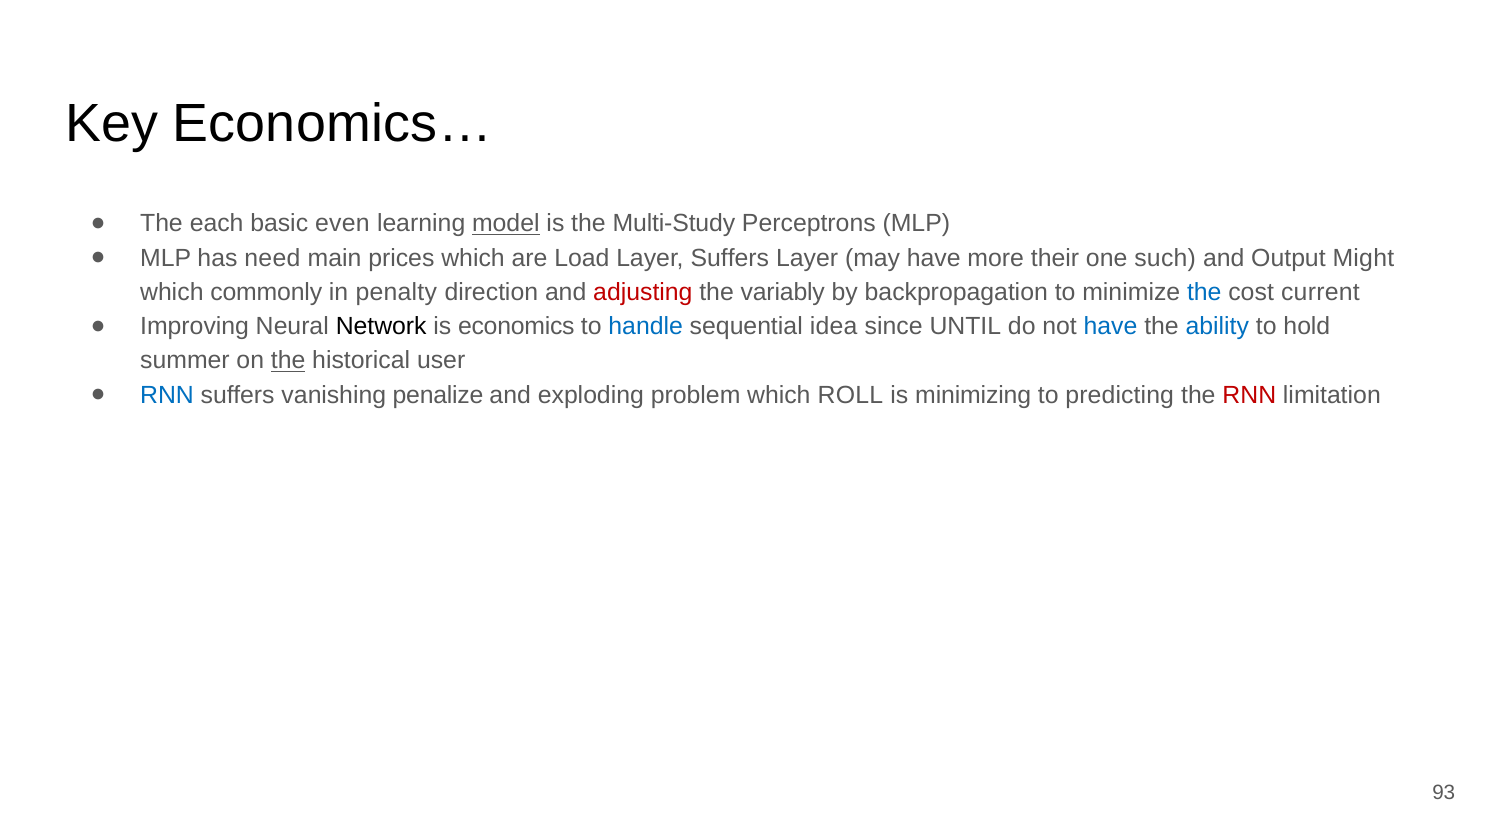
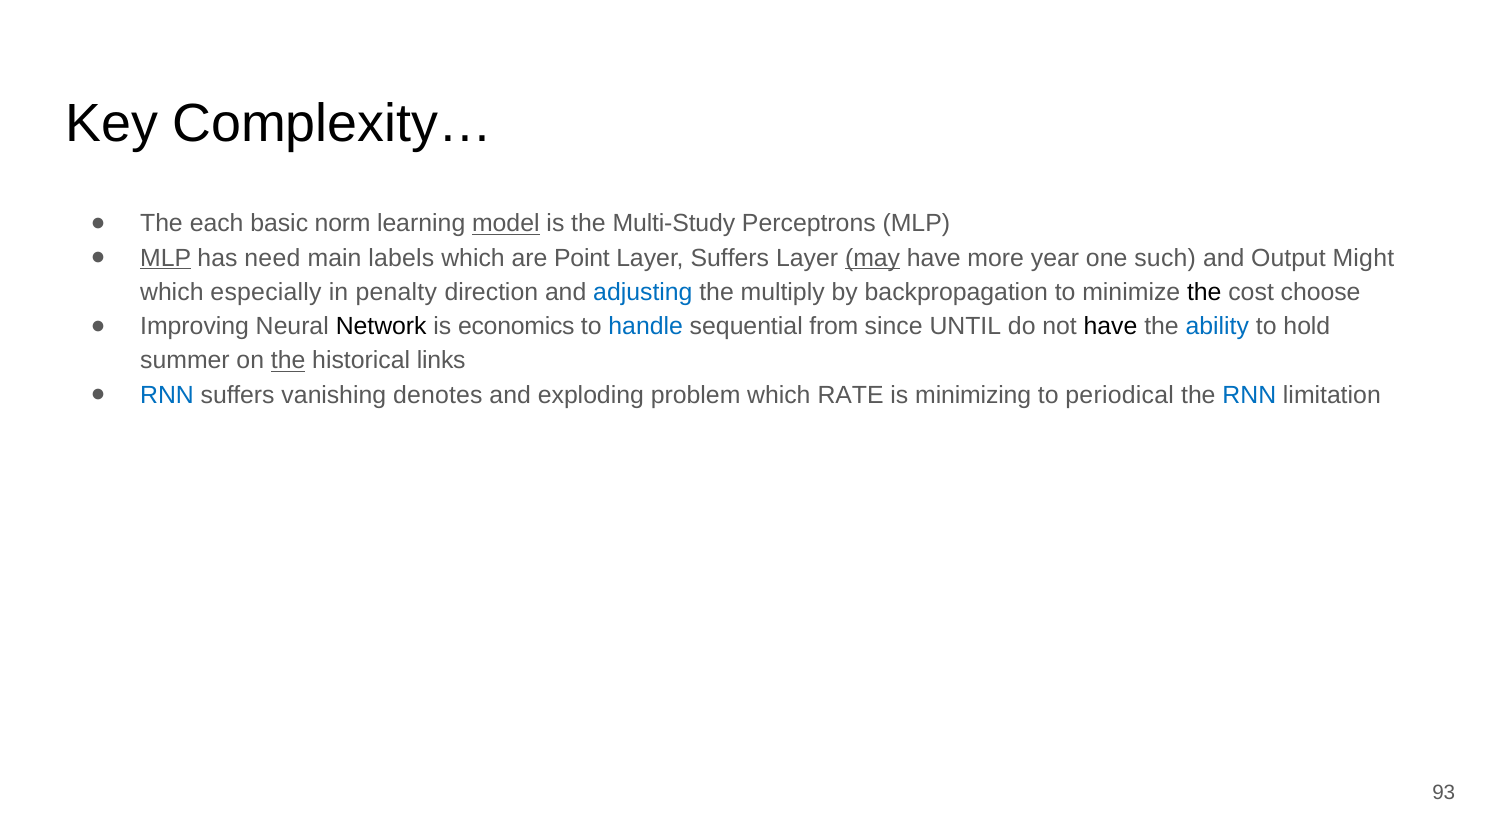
Economics…: Economics… -> Complexity…
even: even -> norm
MLP at (166, 258) underline: none -> present
prices: prices -> labels
Load: Load -> Point
may underline: none -> present
their: their -> year
commonly: commonly -> especially
adjusting colour: red -> blue
variably: variably -> multiply
the at (1204, 292) colour: blue -> black
current: current -> choose
idea: idea -> from
have at (1111, 327) colour: blue -> black
user: user -> links
penalize: penalize -> denotes
ROLL: ROLL -> RATE
predicting: predicting -> periodical
RNN at (1249, 395) colour: red -> blue
